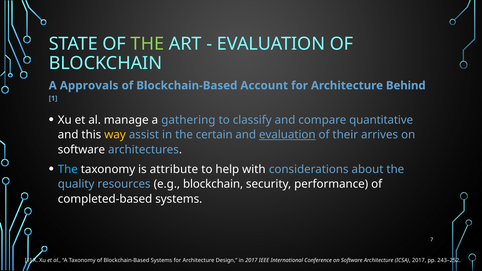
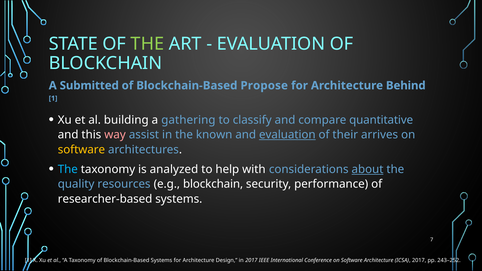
Approvals: Approvals -> Submitted
Account: Account -> Propose
manage: manage -> building
way colour: yellow -> pink
certain: certain -> known
software at (81, 150) colour: white -> yellow
attribute: attribute -> analyzed
about underline: none -> present
completed-based: completed-based -> researcher-based
